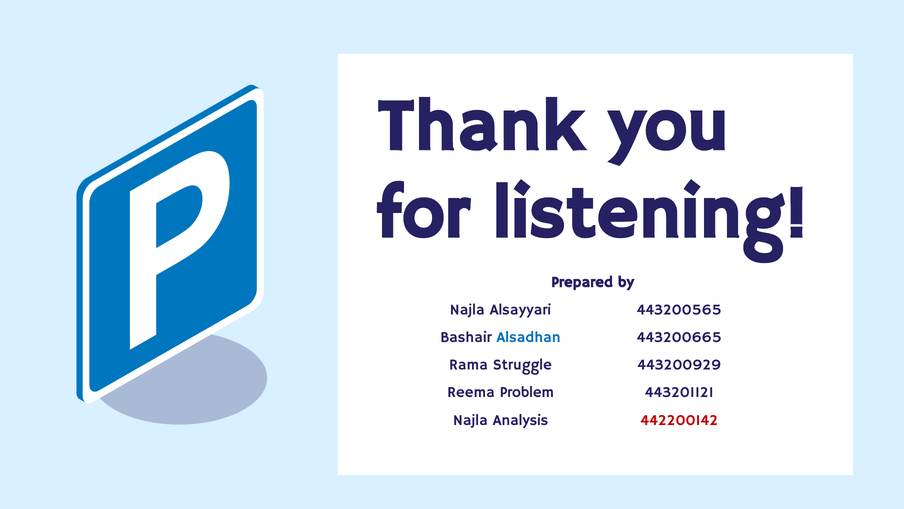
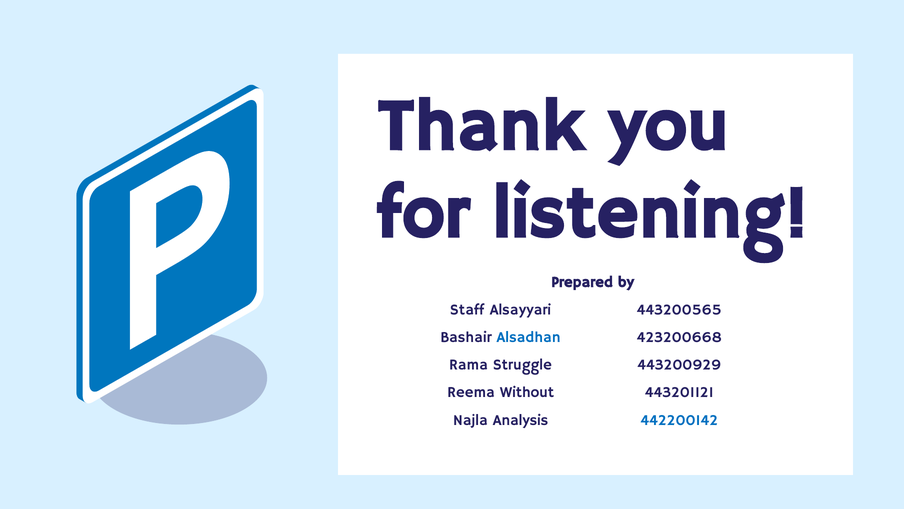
Najla at (467, 309): Najla -> Staff
443200665: 443200665 -> 423200668
Problem: Problem -> Without
442200142 colour: red -> blue
